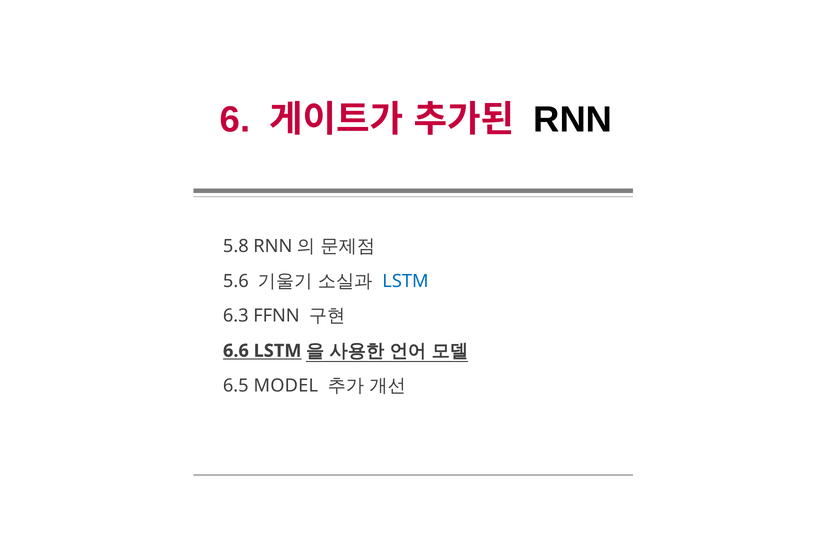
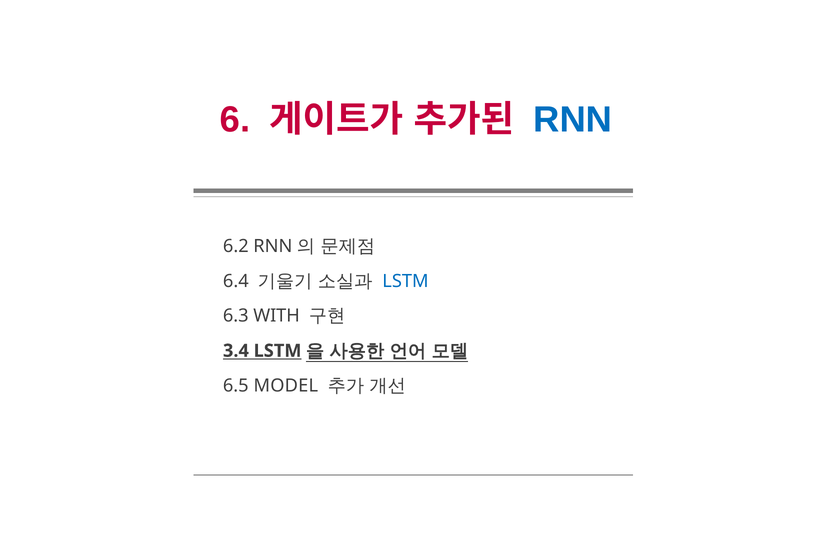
RNN colour: black -> blue
5.8: 5.8 -> 6.2
5.6: 5.6 -> 6.4
FFNN: FFNN -> WITH
6.6: 6.6 -> 3.4
